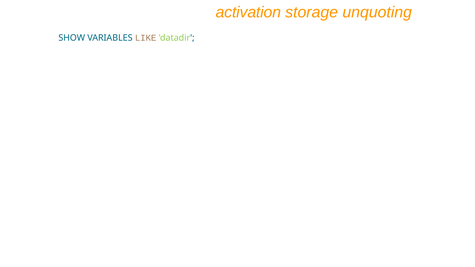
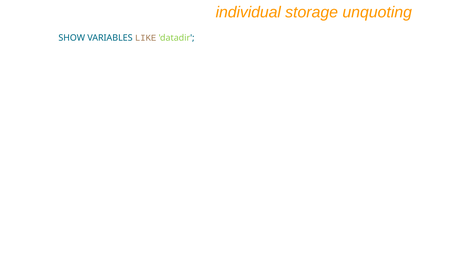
activation: activation -> individual
